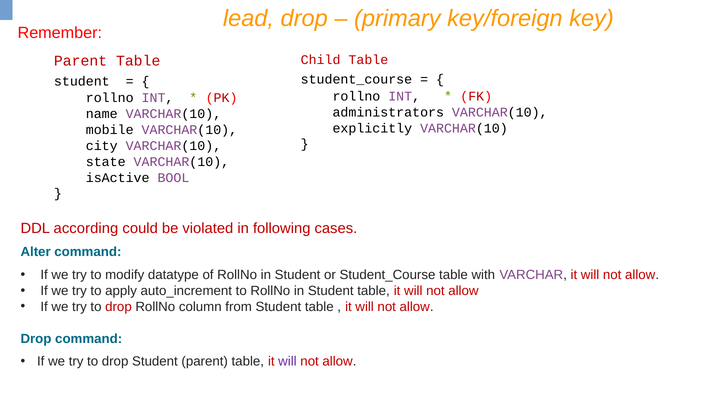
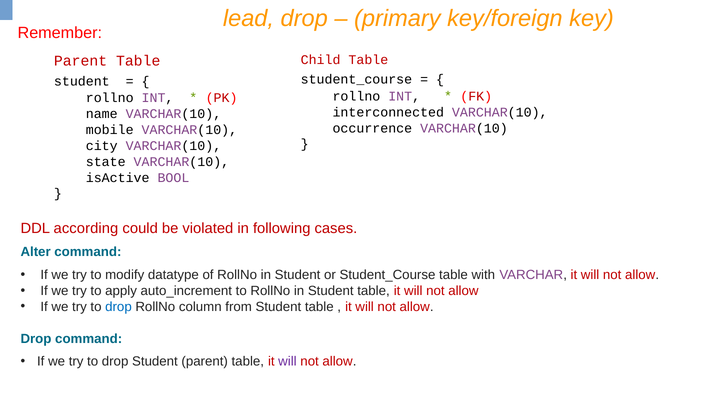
administrators: administrators -> interconnected
explicitly: explicitly -> occurrence
drop at (118, 307) colour: red -> blue
